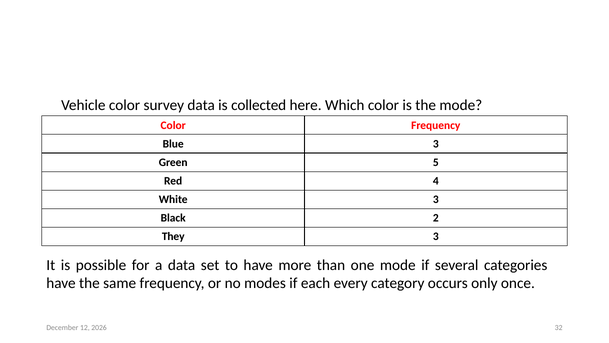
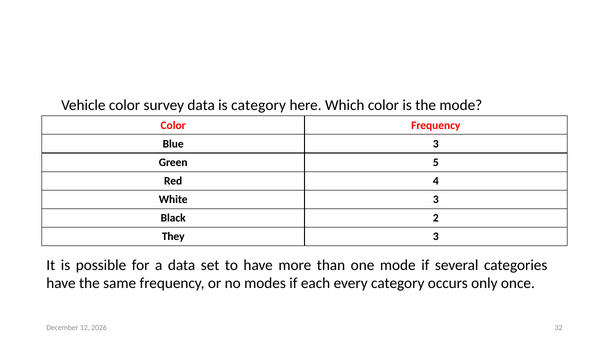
is collected: collected -> category
